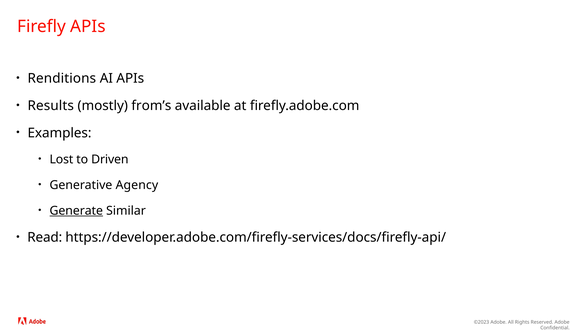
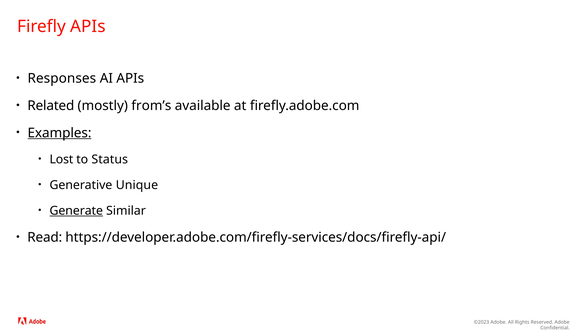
Renditions: Renditions -> Responses
Results: Results -> Related
Examples underline: none -> present
Driven: Driven -> Status
Agency: Agency -> Unique
